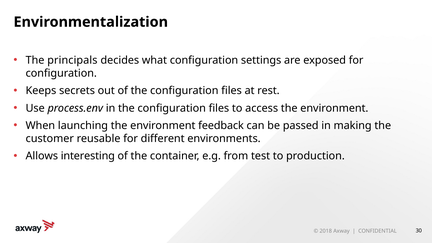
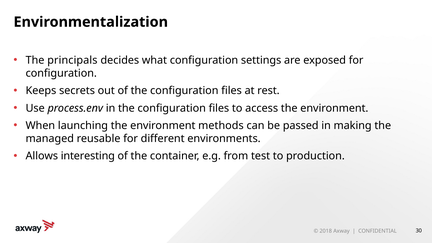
feedback: feedback -> methods
customer: customer -> managed
